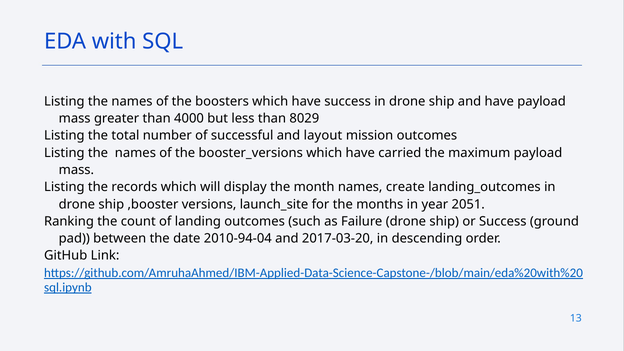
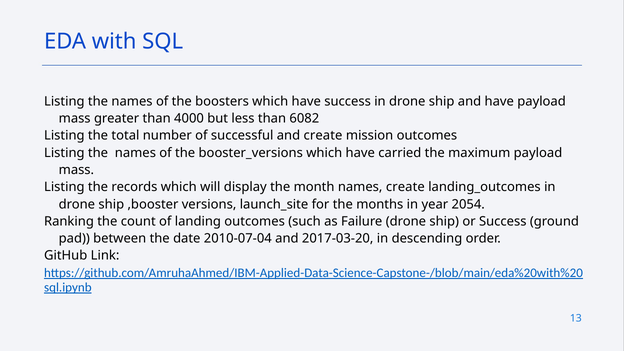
8029: 8029 -> 6082
and layout: layout -> create
2051: 2051 -> 2054
2010-94-04: 2010-94-04 -> 2010-07-04
